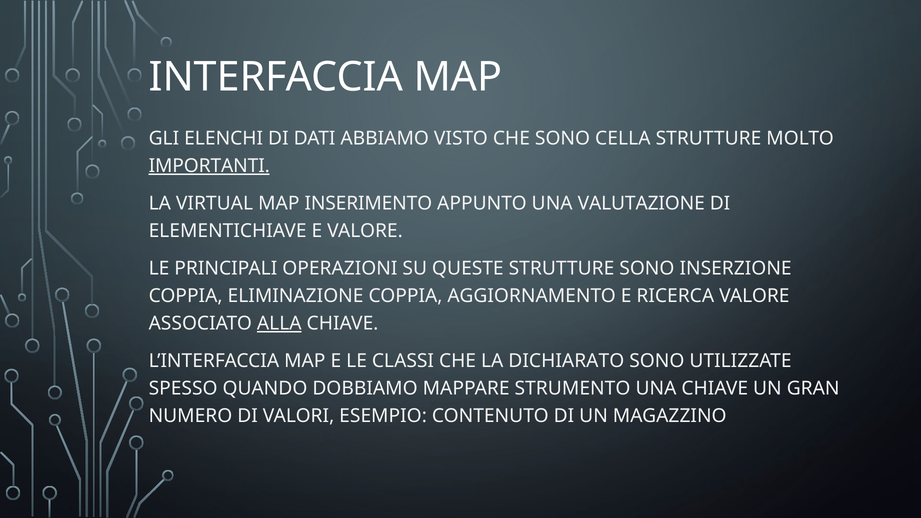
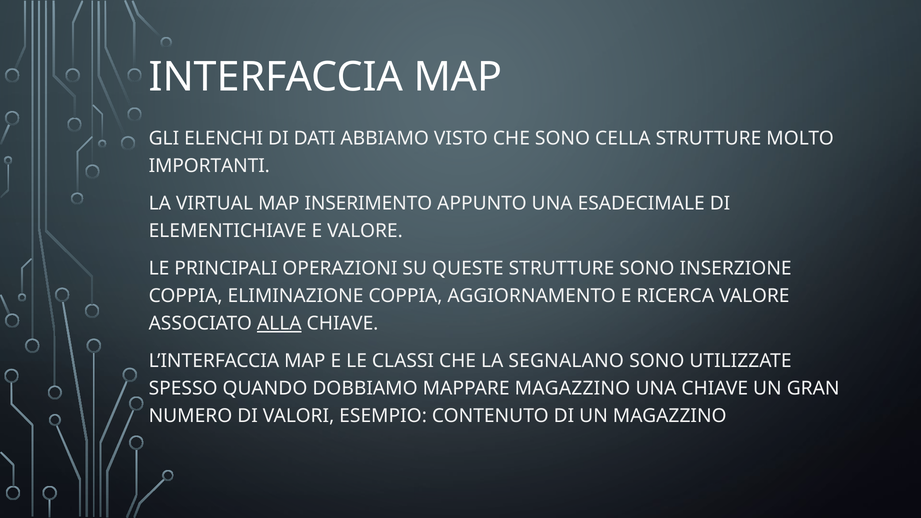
IMPORTANTI underline: present -> none
VALUTAZIONE: VALUTAZIONE -> ESADECIMALE
DICHIARATO: DICHIARATO -> SEGNALANO
MAPPARE STRUMENTO: STRUMENTO -> MAGAZZINO
